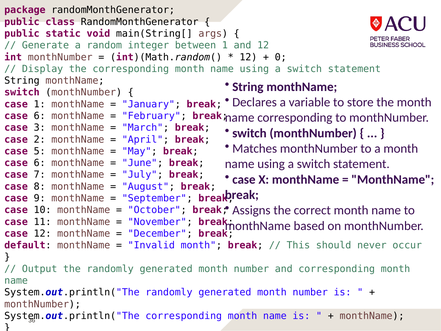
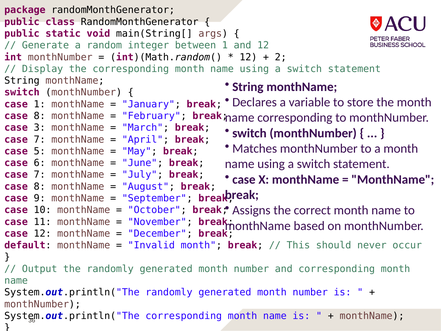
0: 0 -> 2
6 at (40, 116): 6 -> 8
2 at (40, 139): 2 -> 7
